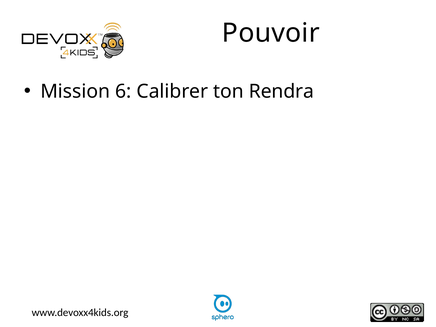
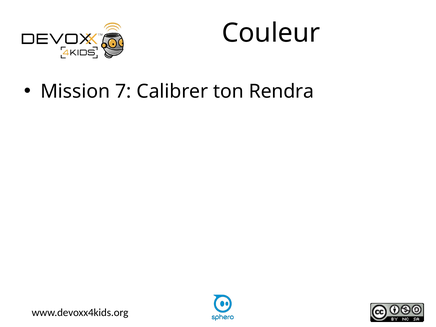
Pouvoir: Pouvoir -> Couleur
6: 6 -> 7
